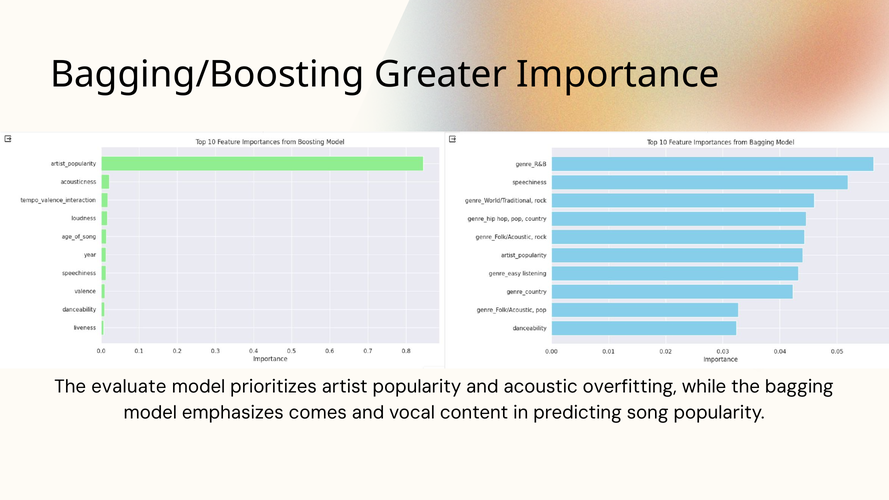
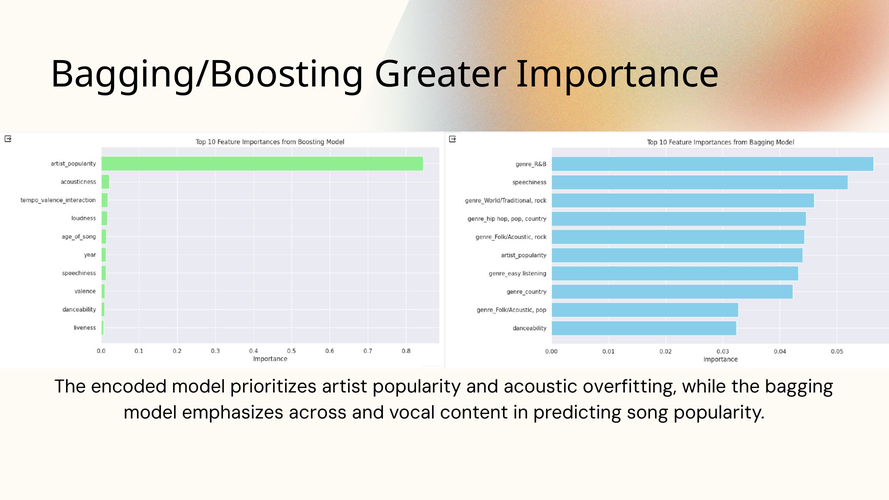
evaluate: evaluate -> encoded
comes: comes -> across
